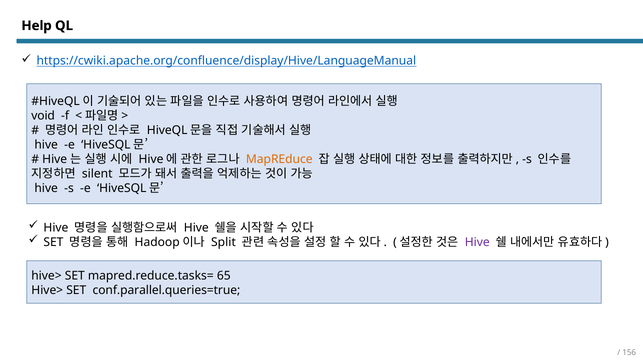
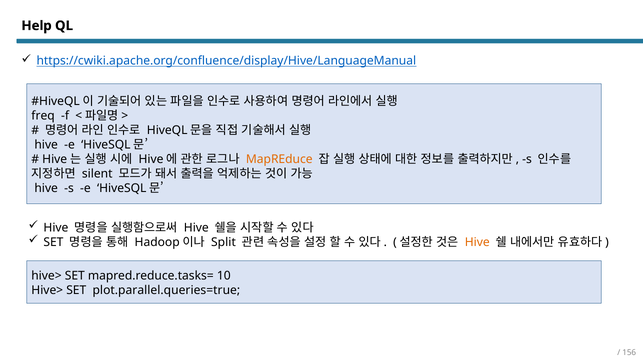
void: void -> freq
Hive at (477, 242) colour: purple -> orange
65: 65 -> 10
conf.parallel.queries=true: conf.parallel.queries=true -> plot.parallel.queries=true
